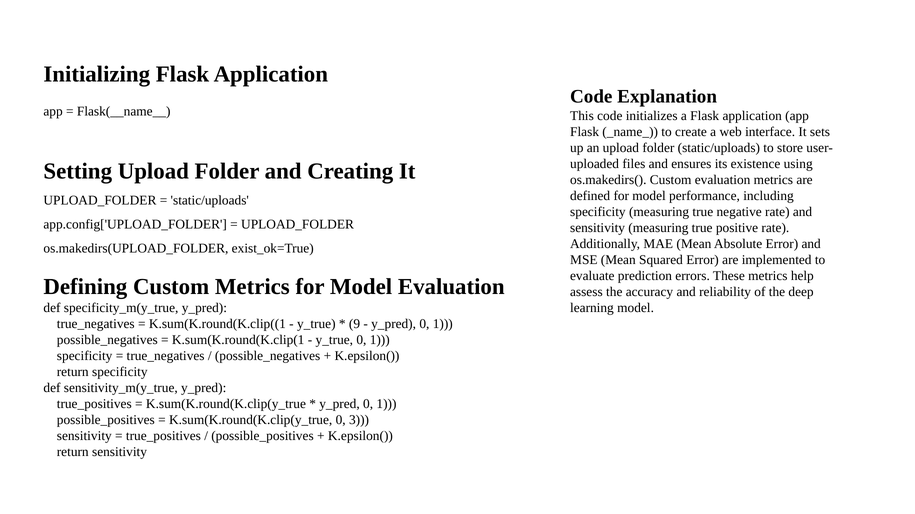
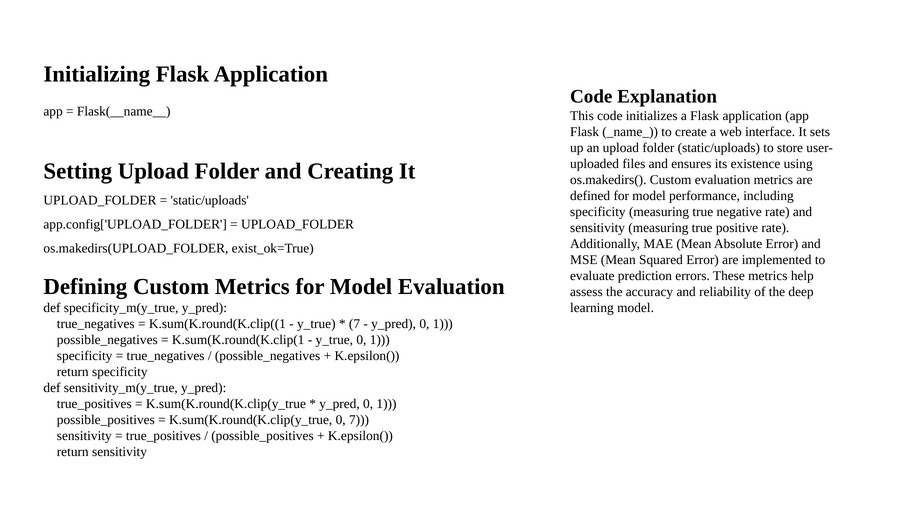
9 at (355, 324): 9 -> 7
0 3: 3 -> 7
